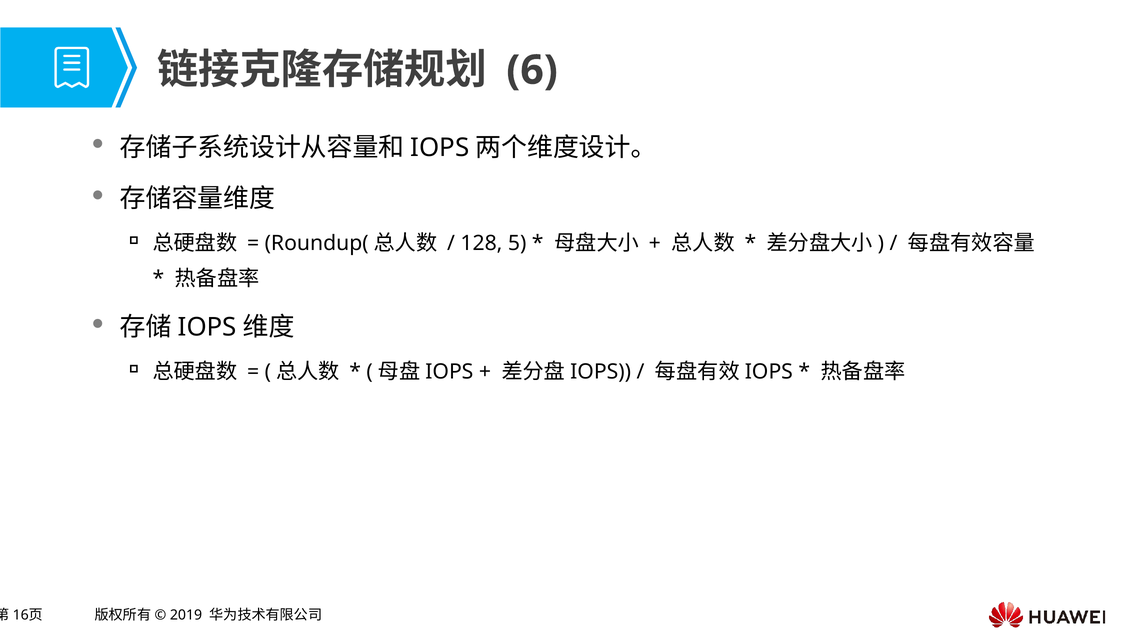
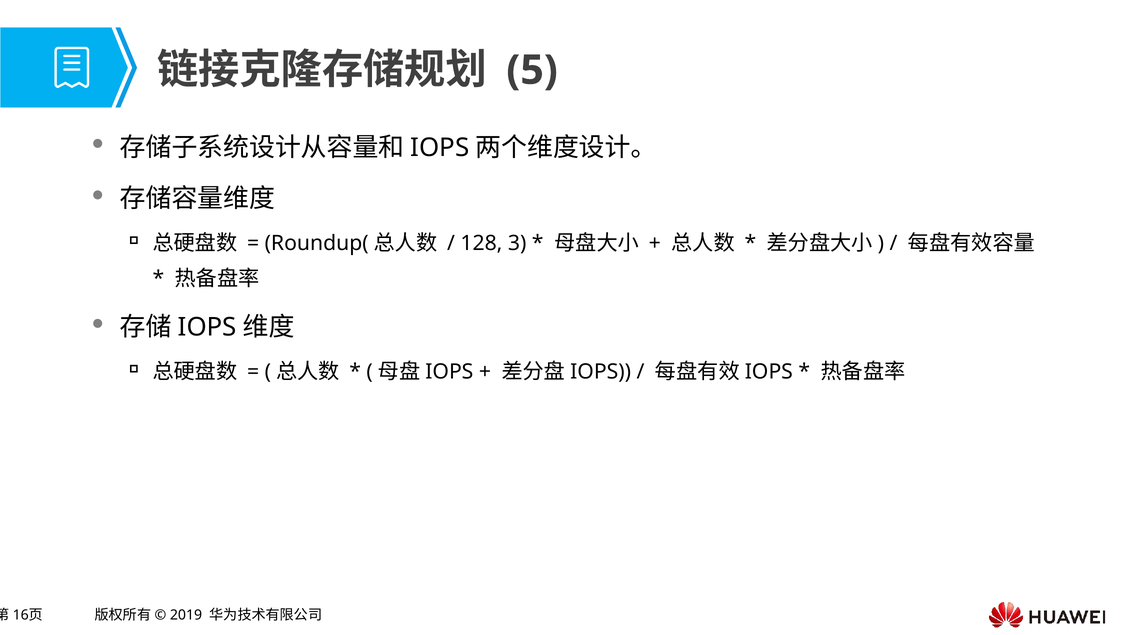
6: 6 -> 5
5: 5 -> 3
